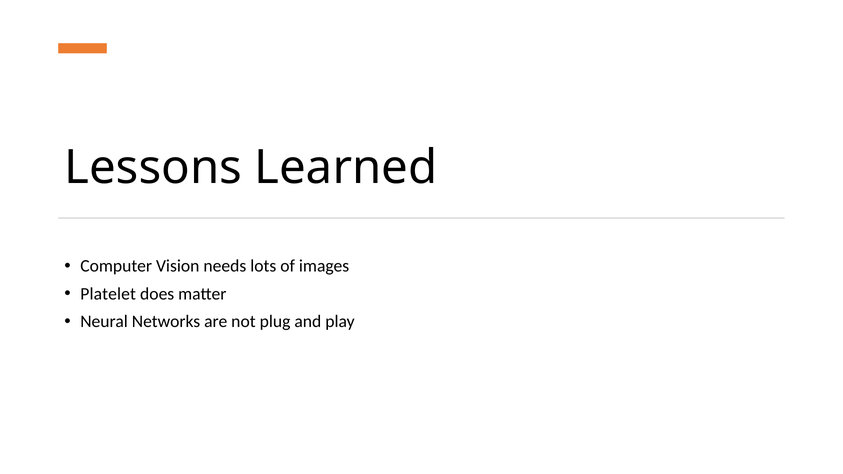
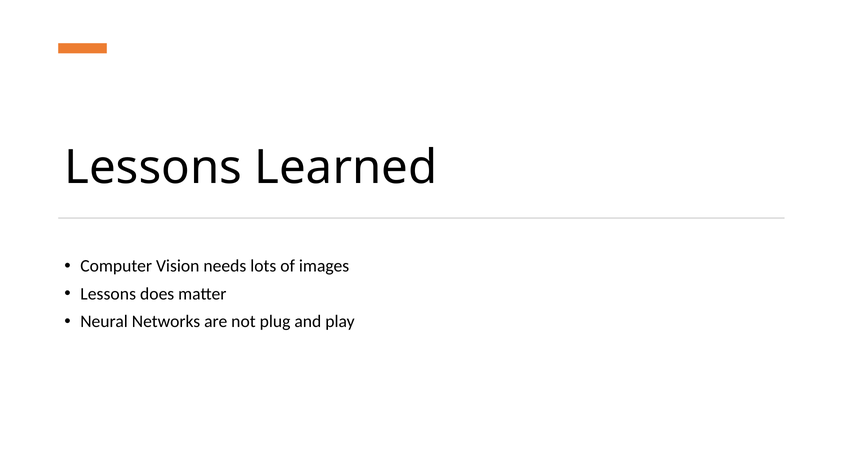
Platelet at (108, 294): Platelet -> Lessons
